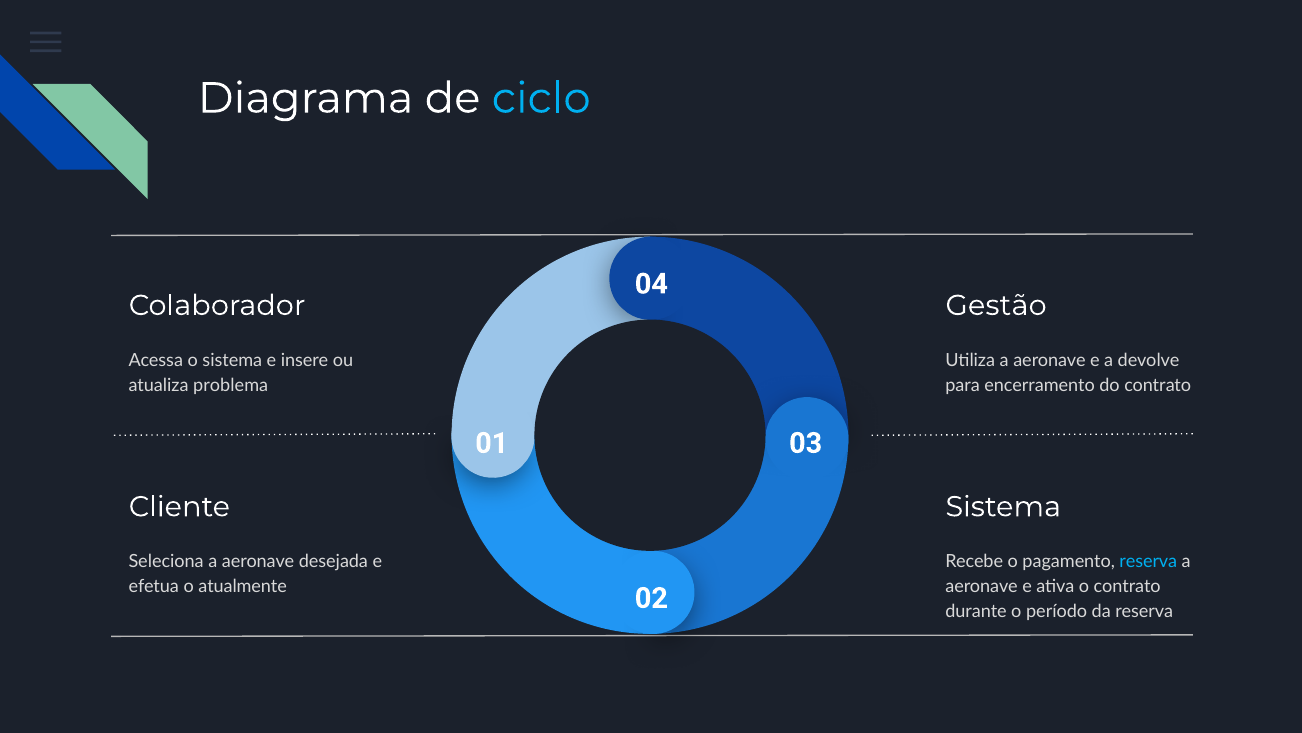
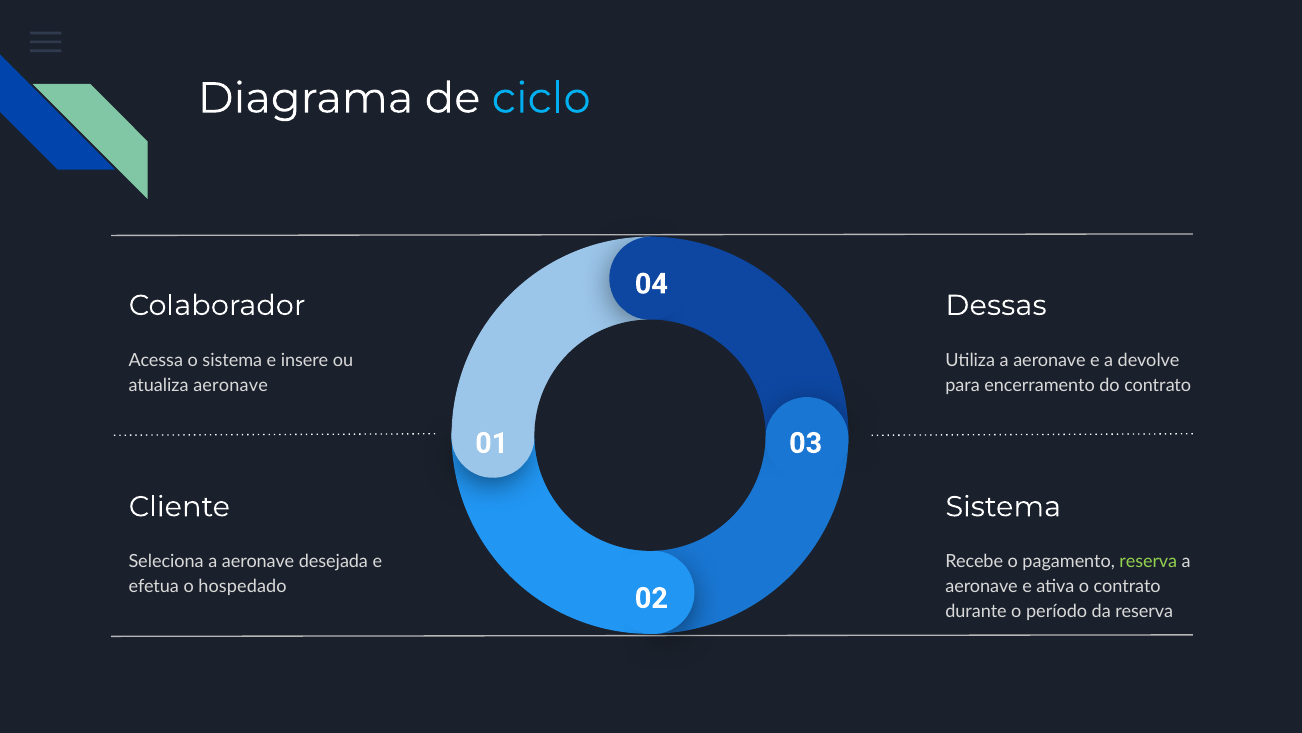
Gestão: Gestão -> Dessas
atualiza problema: problema -> aeronave
reserva at (1148, 561) colour: light blue -> light green
atualmente: atualmente -> hospedado
